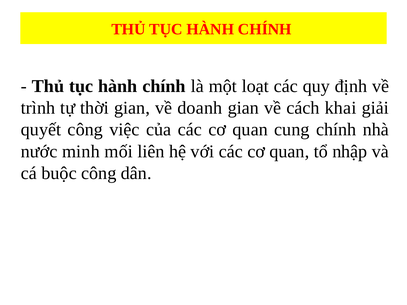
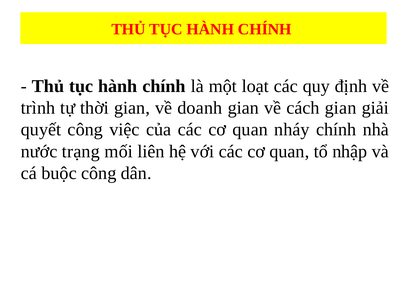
cách khai: khai -> gian
cung: cung -> nháy
minh: minh -> trạng
